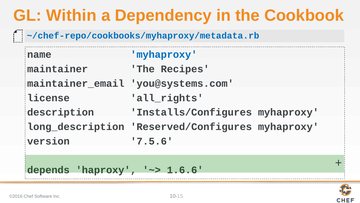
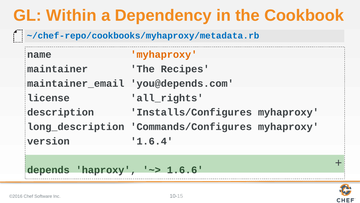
myhaproxy at (164, 54) colour: blue -> orange
you@systems.com: you@systems.com -> you@depends.com
Reserved/Configures: Reserved/Configures -> Commands/Configures
7.5.6: 7.5.6 -> 1.6.4
